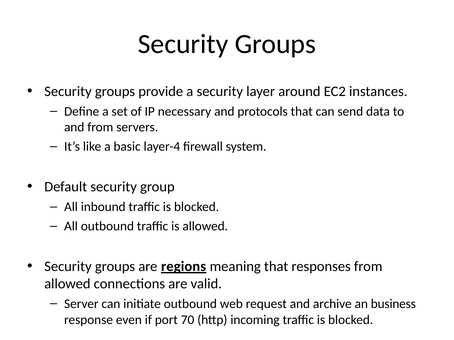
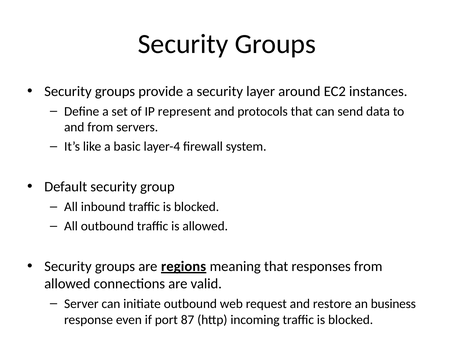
necessary: necessary -> represent
archive: archive -> restore
70: 70 -> 87
